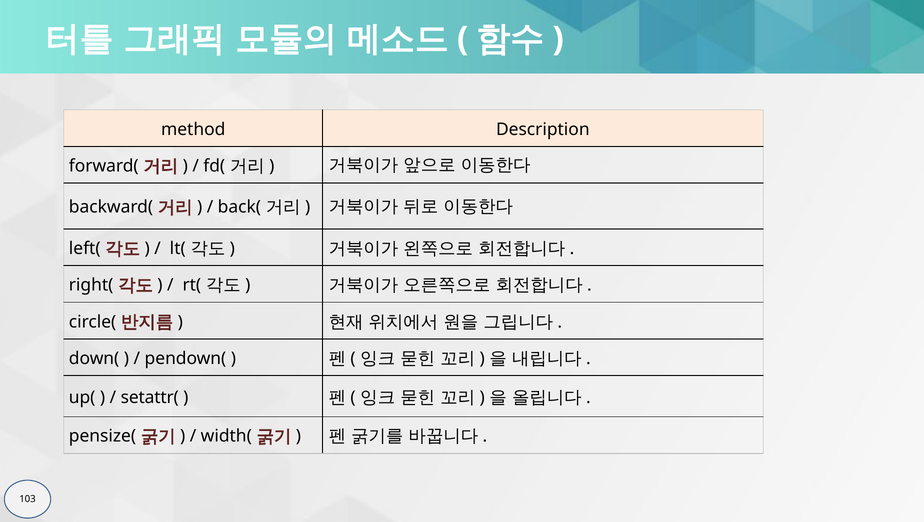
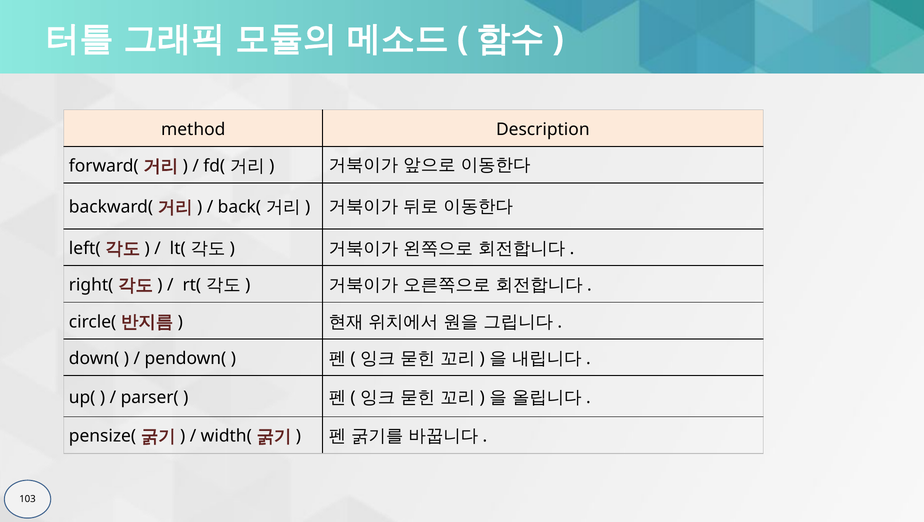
setattr(: setattr( -> parser(
